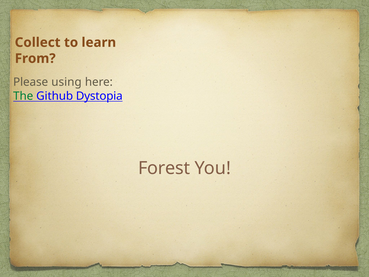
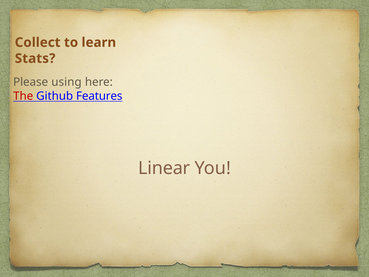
From: From -> Stats
The colour: green -> red
Dystopia: Dystopia -> Features
Forest: Forest -> Linear
